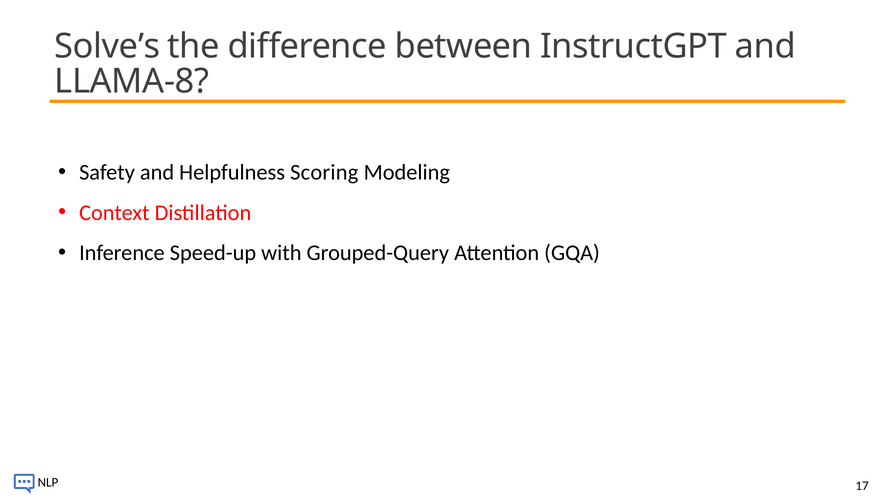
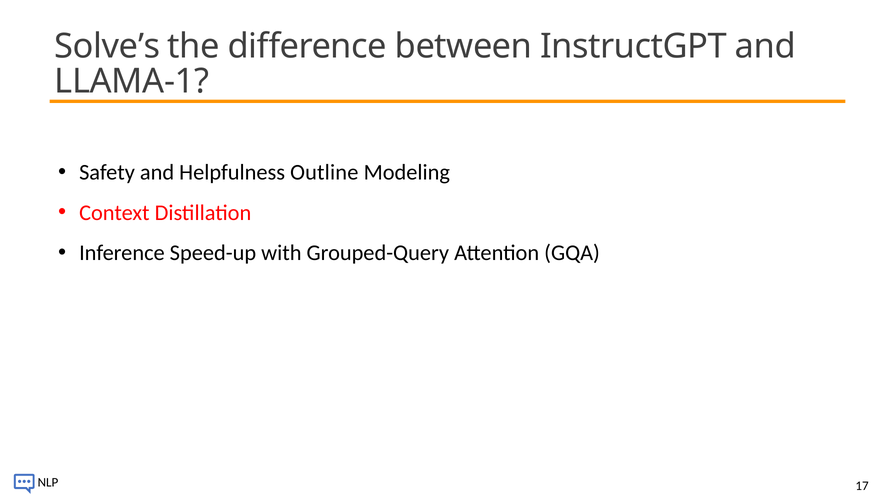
LLAMA-8: LLAMA-8 -> LLAMA-1
Scoring: Scoring -> Outline
